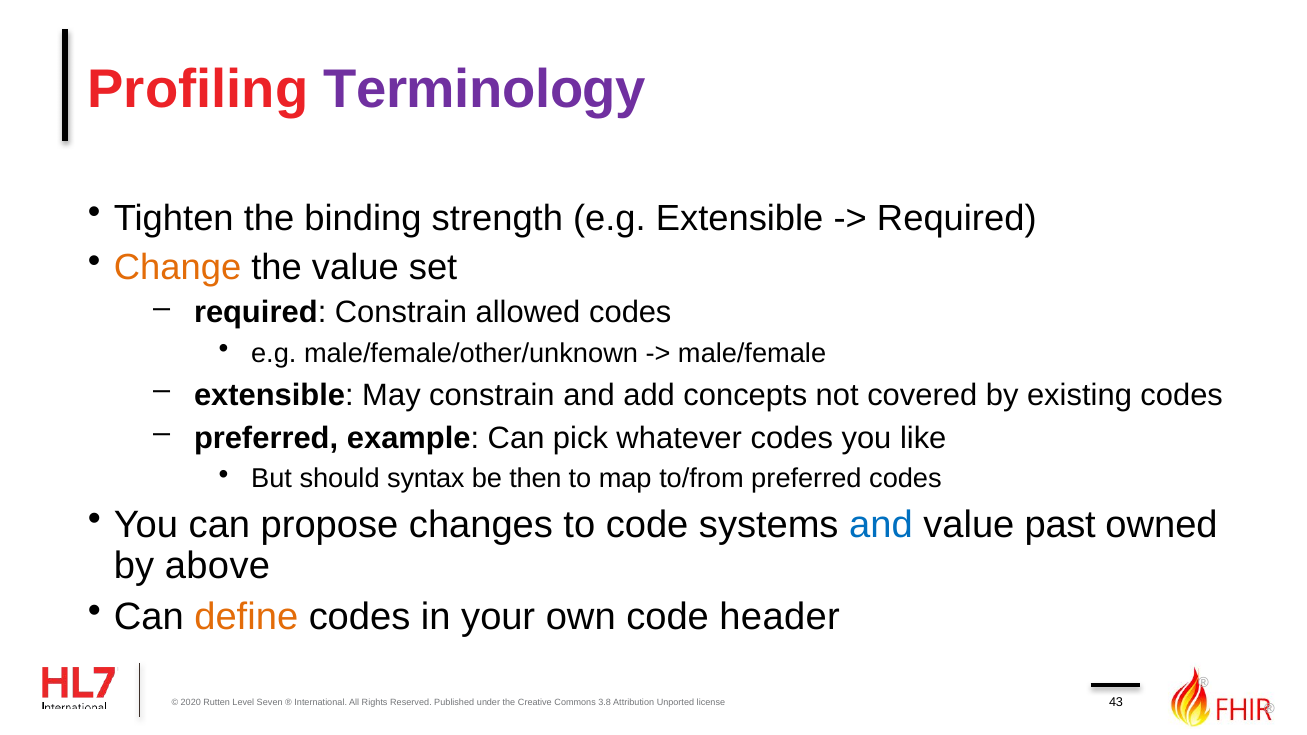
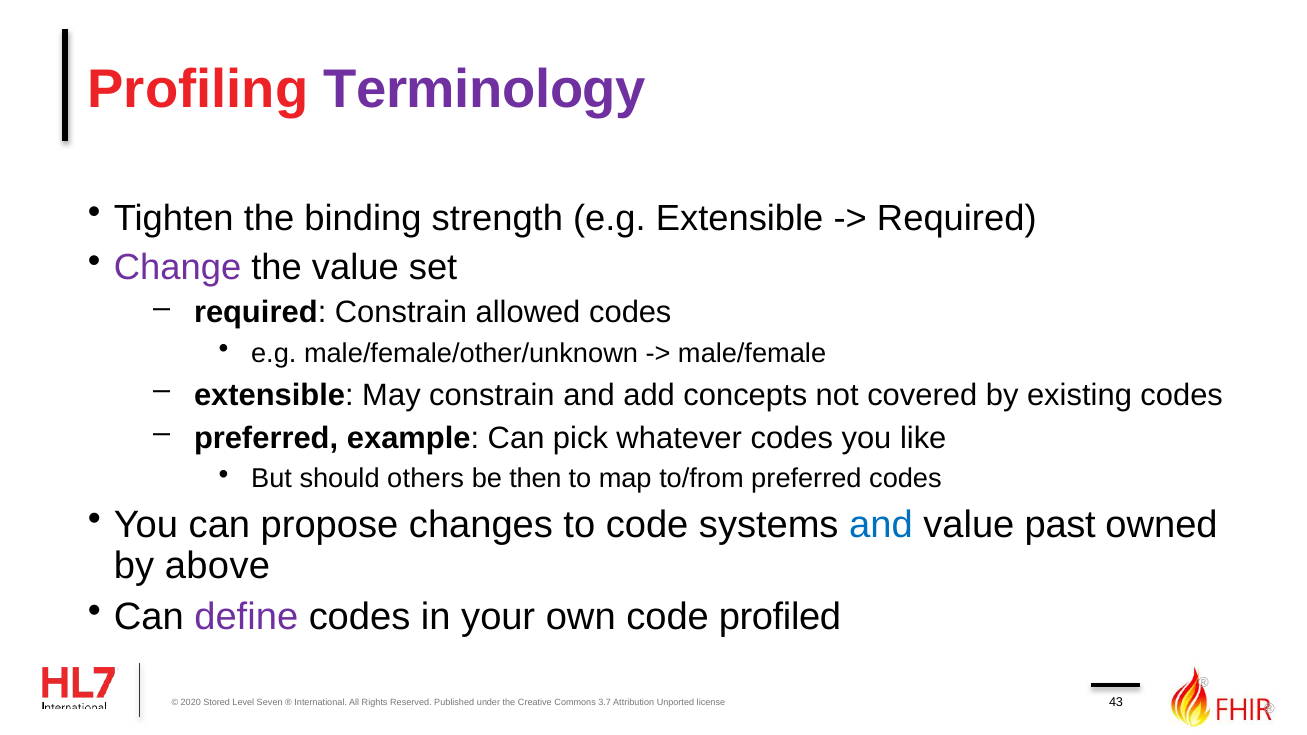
Change colour: orange -> purple
syntax: syntax -> others
define colour: orange -> purple
header: header -> profiled
Rutten: Rutten -> Stored
3.8: 3.8 -> 3.7
